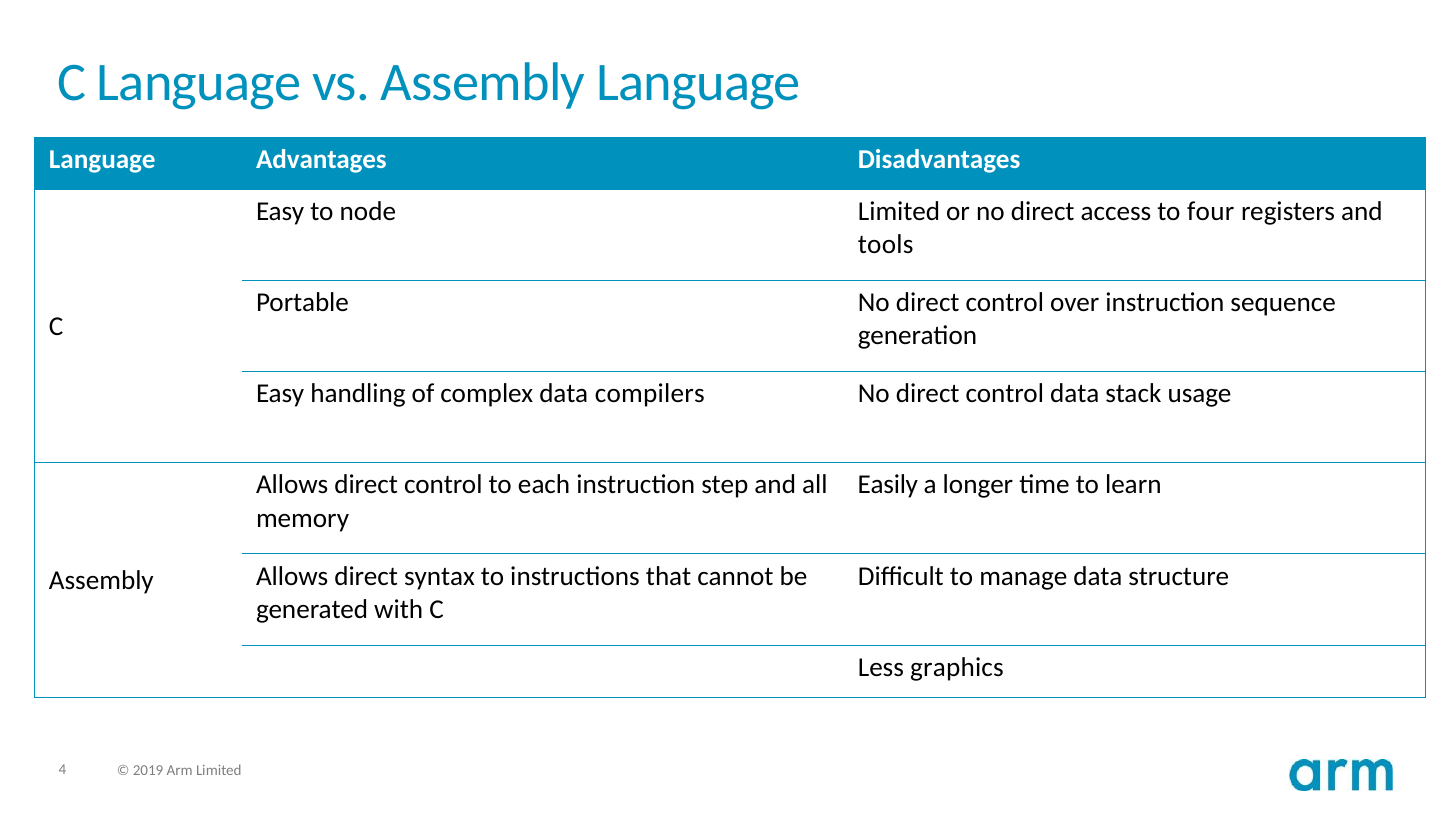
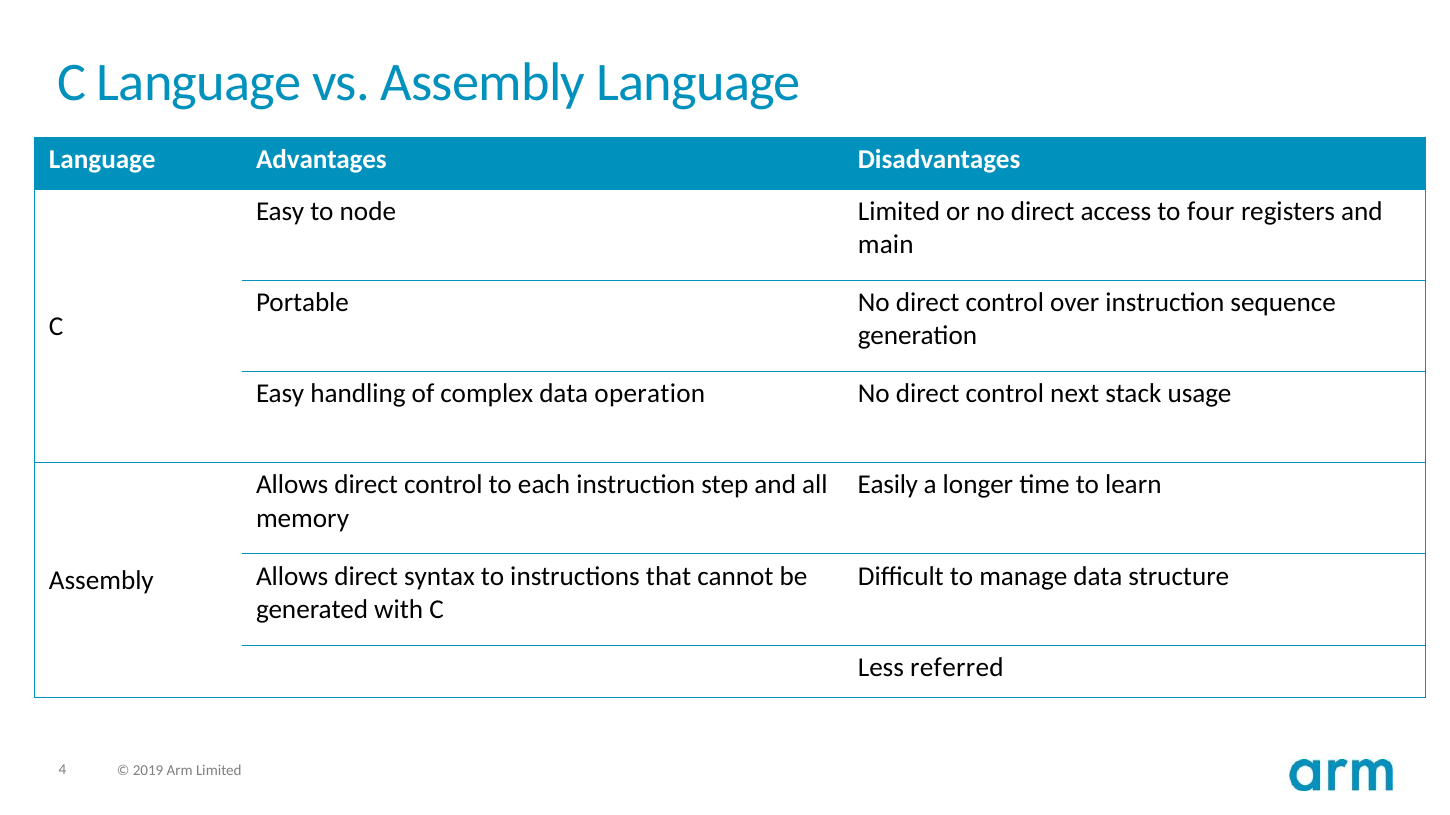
tools: tools -> main
compilers: compilers -> operation
control data: data -> next
graphics: graphics -> referred
